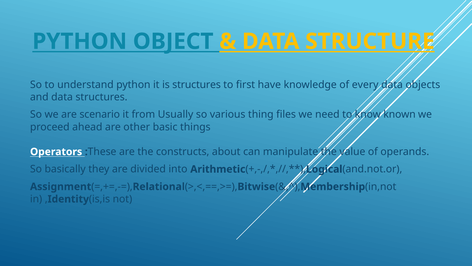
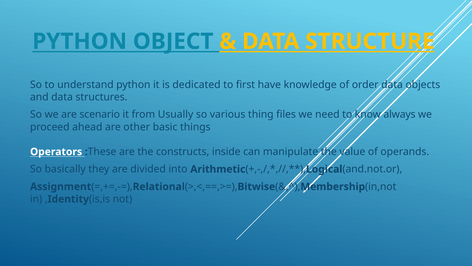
is structures: structures -> dedicated
every: every -> order
known: known -> always
about: about -> inside
